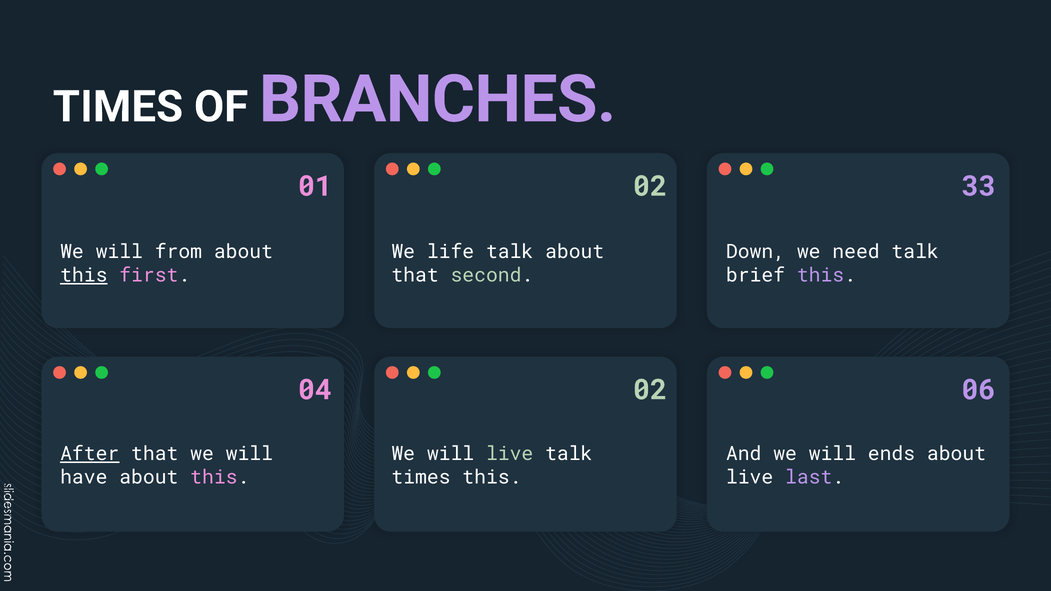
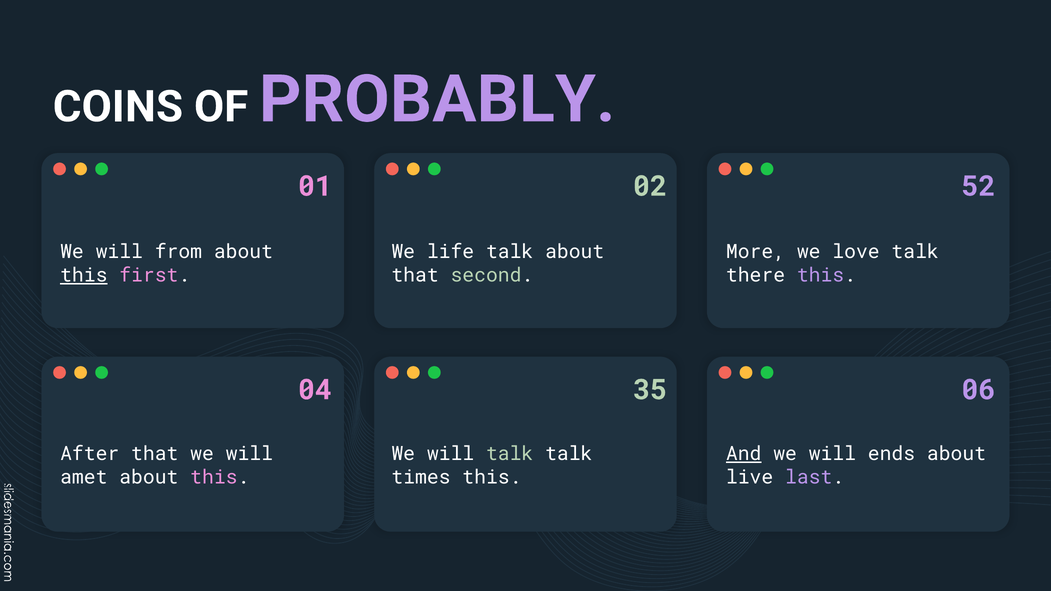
TIMES at (118, 107): TIMES -> COINS
BRANCHES: BRANCHES -> PROBABLY
33: 33 -> 52
Down: Down -> More
need: need -> love
brief: brief -> there
04 02: 02 -> 35
After underline: present -> none
will live: live -> talk
And underline: none -> present
have: have -> amet
